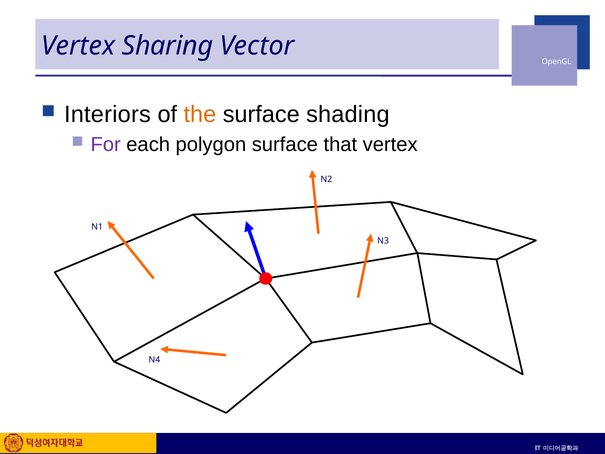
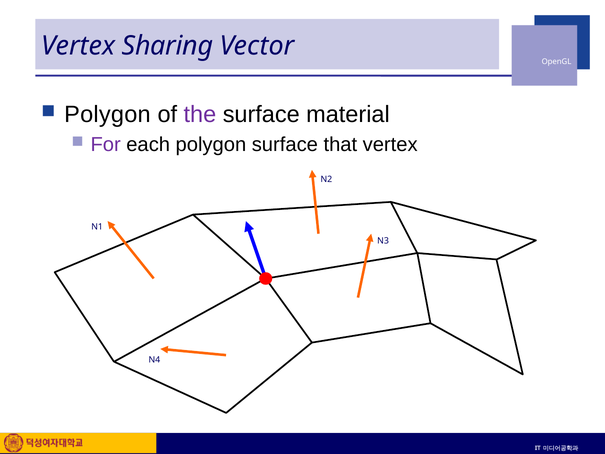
Interiors at (107, 115): Interiors -> Polygon
the colour: orange -> purple
shading: shading -> material
